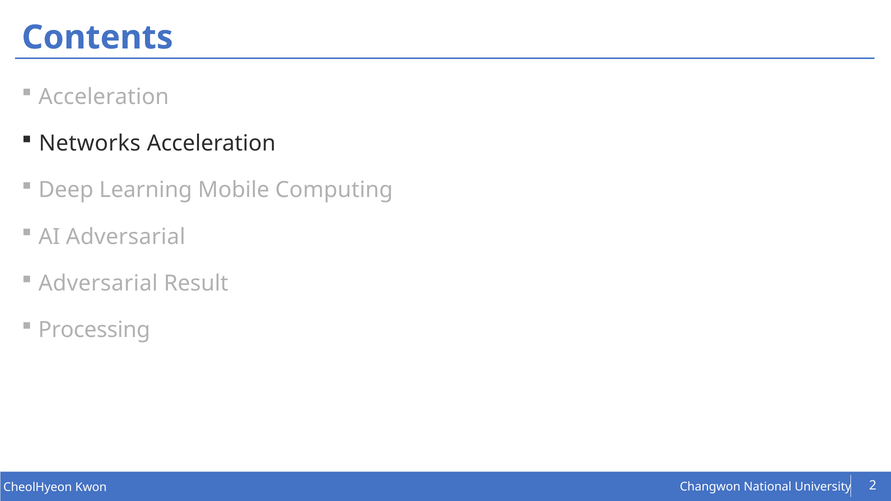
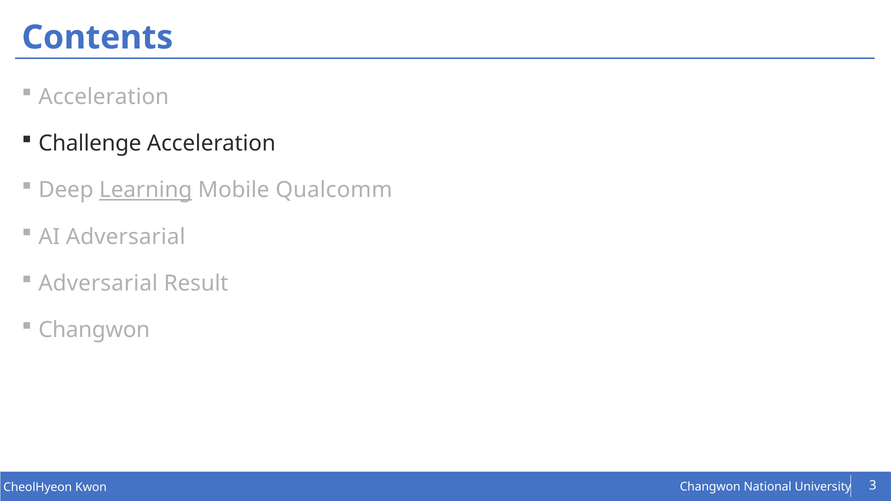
Networks: Networks -> Challenge
Learning underline: none -> present
Computing: Computing -> Qualcomm
Processing at (94, 330): Processing -> Changwon
2: 2 -> 3
